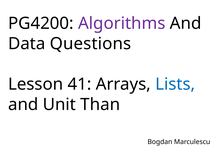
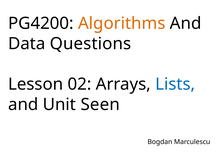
Algorithms colour: purple -> orange
41: 41 -> 02
Than: Than -> Seen
